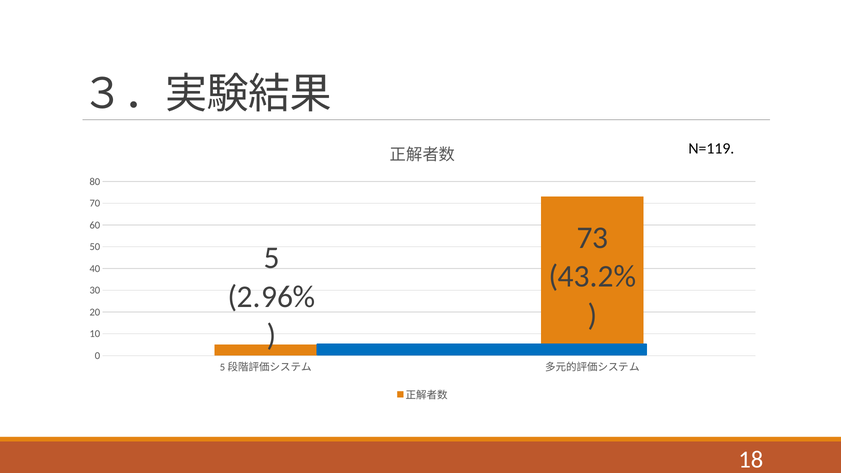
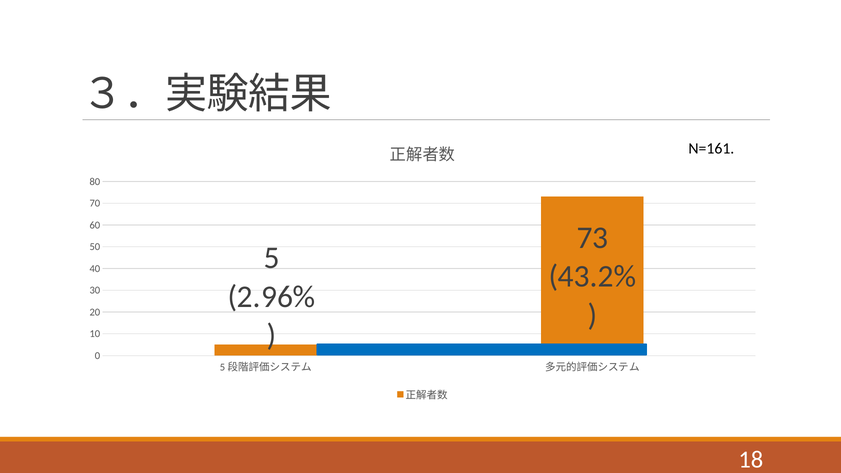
N=119: N=119 -> N=161
